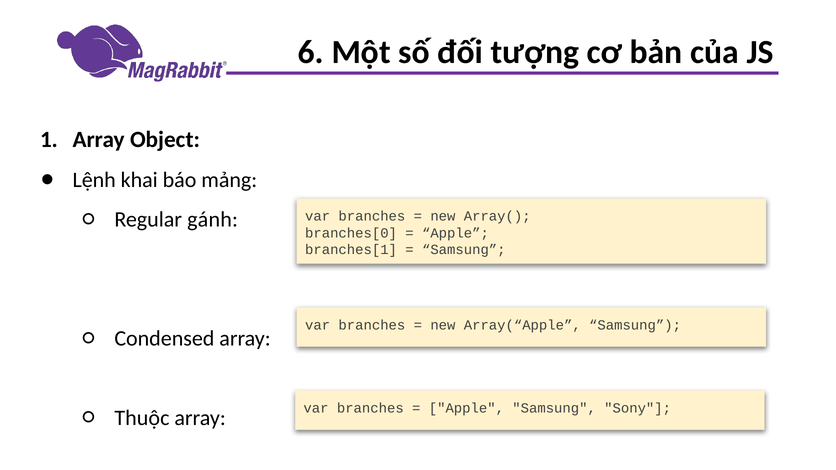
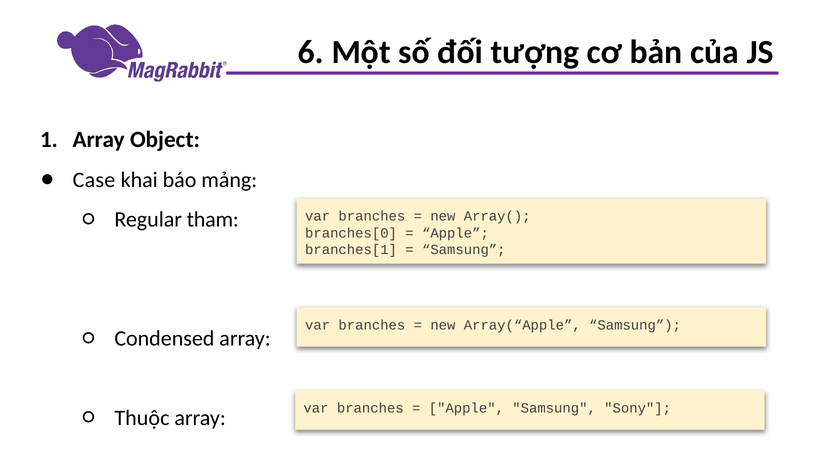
Lệnh: Lệnh -> Case
gánh: gánh -> tham
